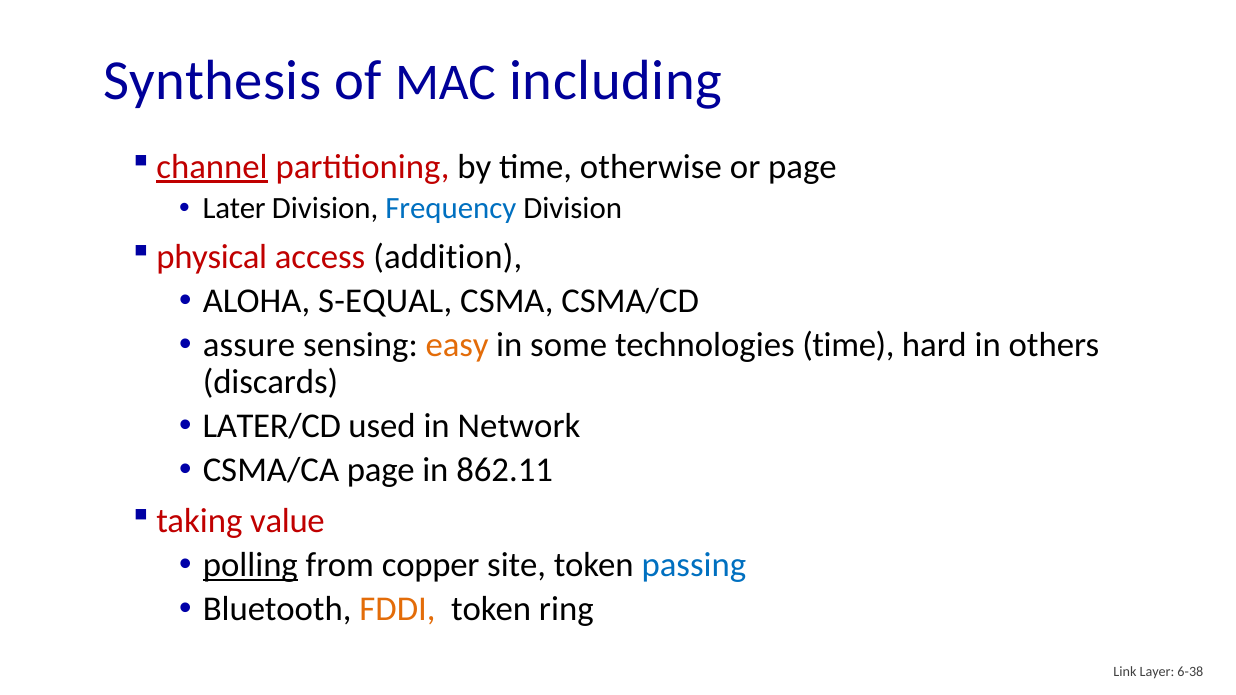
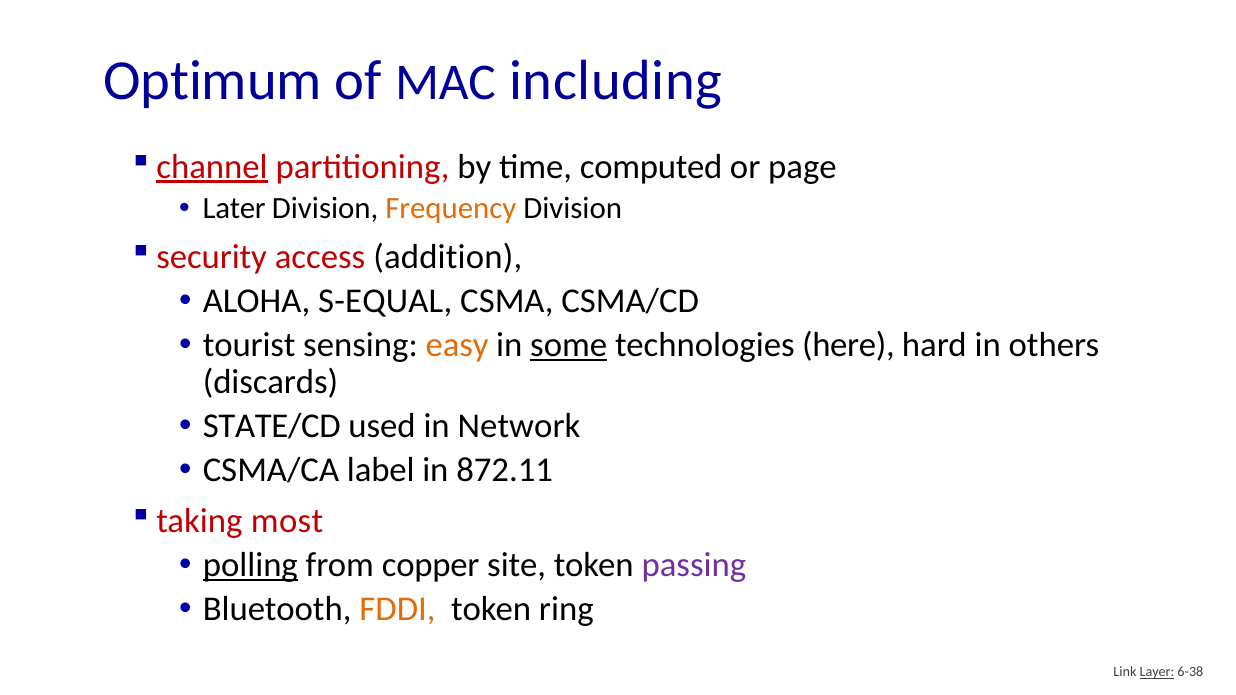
Synthesis: Synthesis -> Optimum
otherwise: otherwise -> computed
Frequency colour: blue -> orange
physical: physical -> security
assure: assure -> tourist
some underline: none -> present
technologies time: time -> here
LATER/CD: LATER/CD -> STATE/CD
CSMA/CA page: page -> label
862.11: 862.11 -> 872.11
value: value -> most
passing colour: blue -> purple
Layer underline: none -> present
